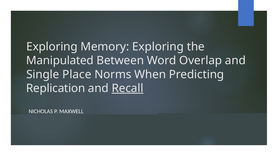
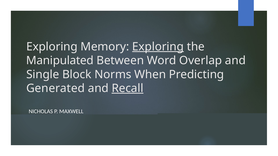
Exploring at (158, 47) underline: none -> present
Place: Place -> Block
Replication: Replication -> Generated
